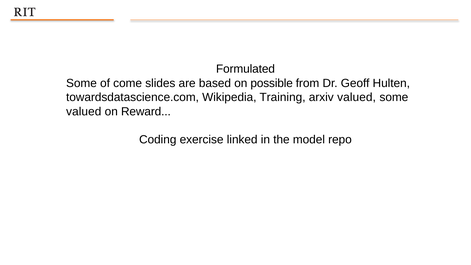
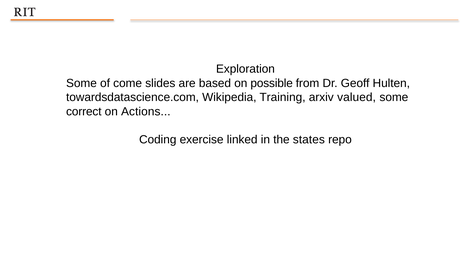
Formulated: Formulated -> Exploration
valued at (84, 111): valued -> correct
Reward: Reward -> Actions
model: model -> states
